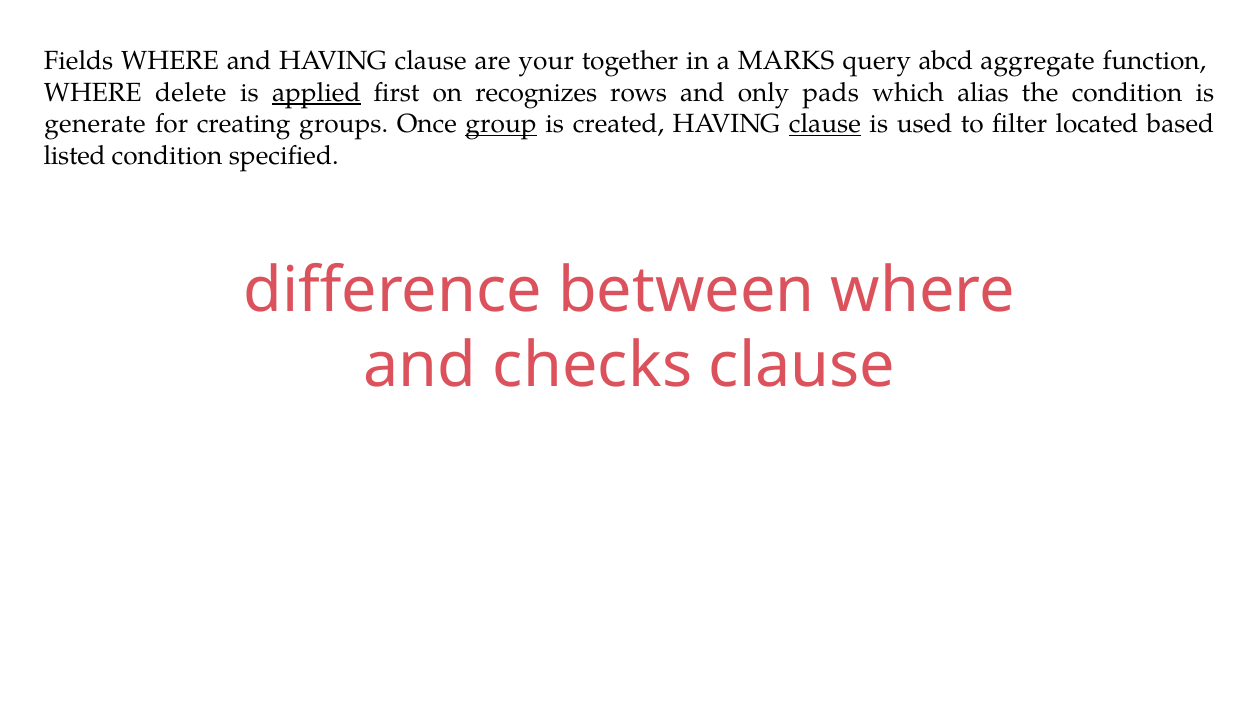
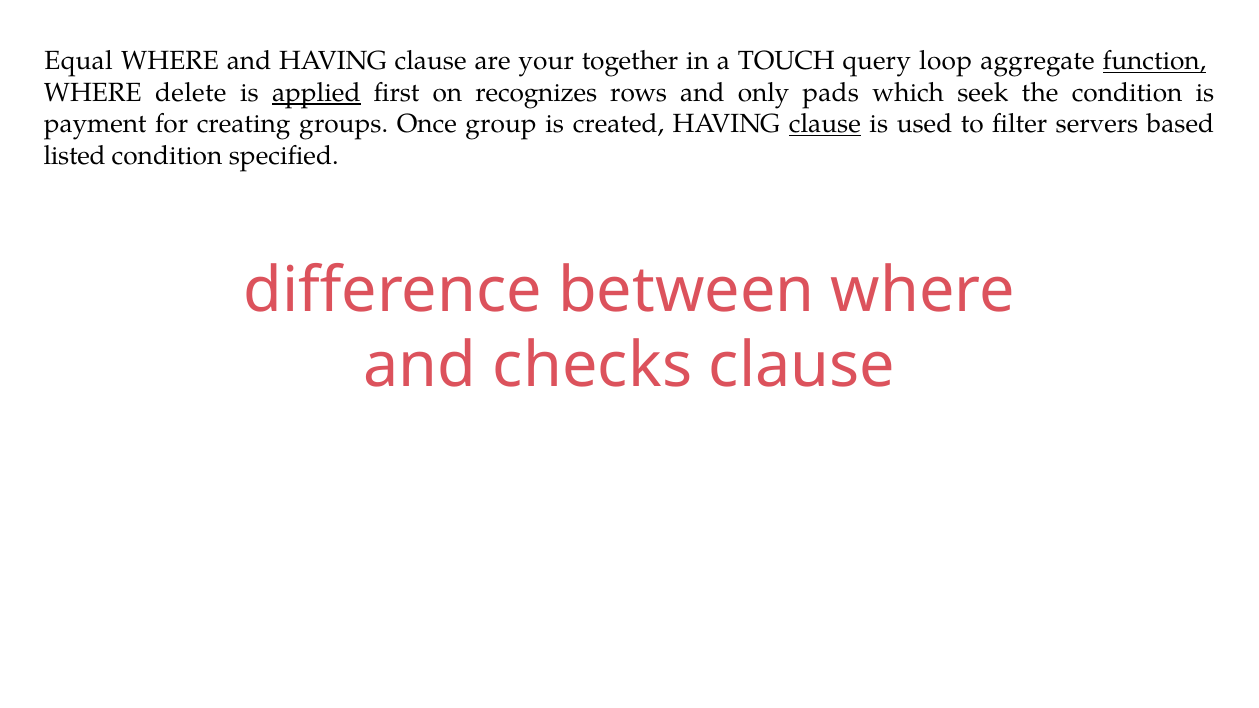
Fields: Fields -> Equal
MARKS: MARKS -> TOUCH
abcd: abcd -> loop
function underline: none -> present
alias: alias -> seek
generate: generate -> payment
group underline: present -> none
located: located -> servers
